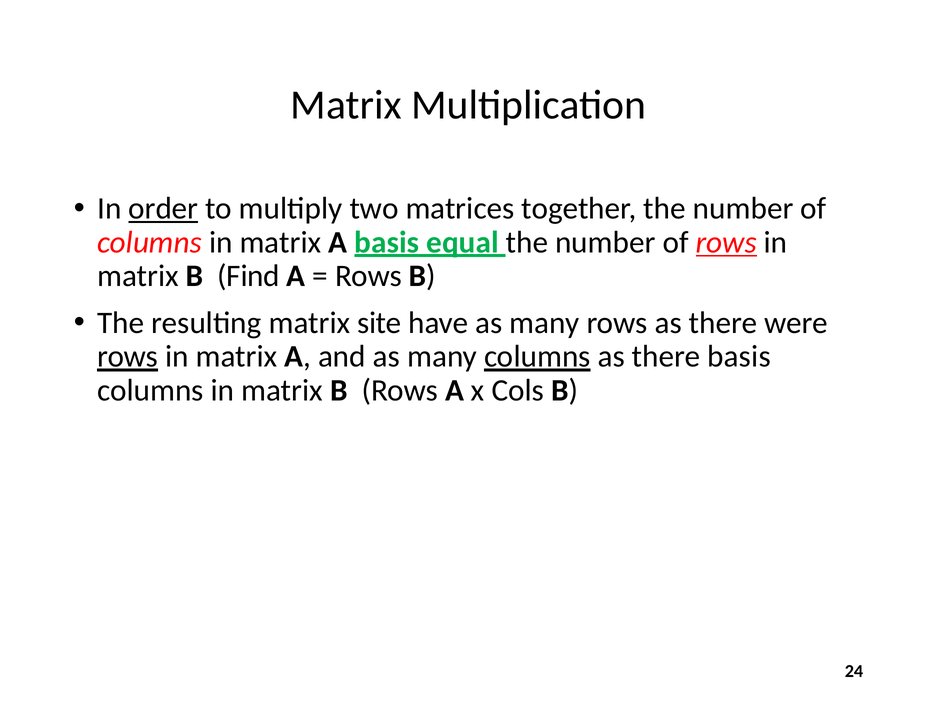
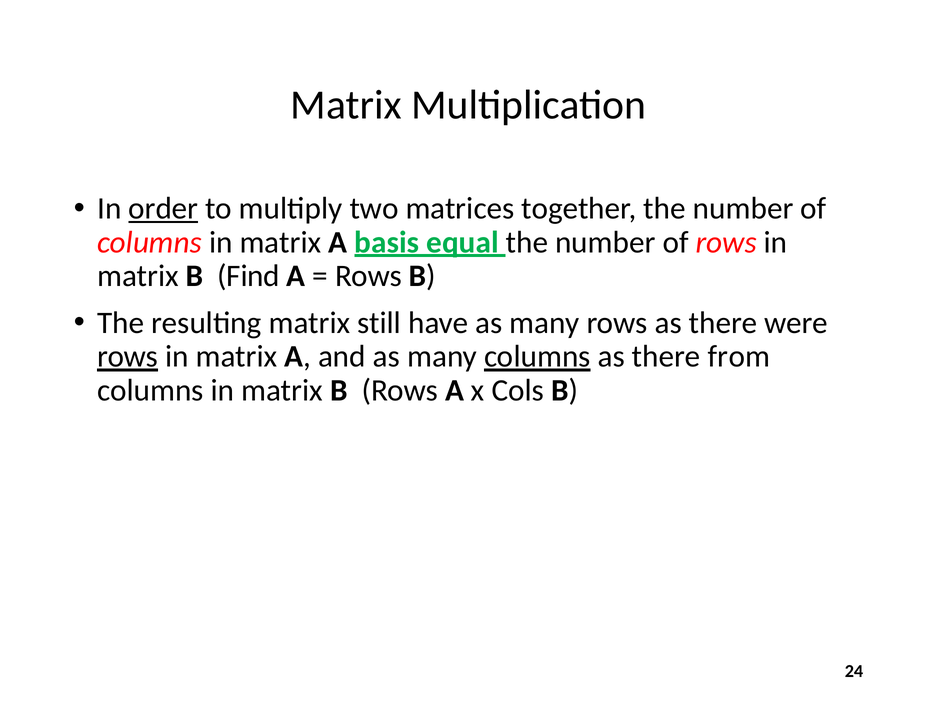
rows at (726, 242) underline: present -> none
site: site -> still
there basis: basis -> from
